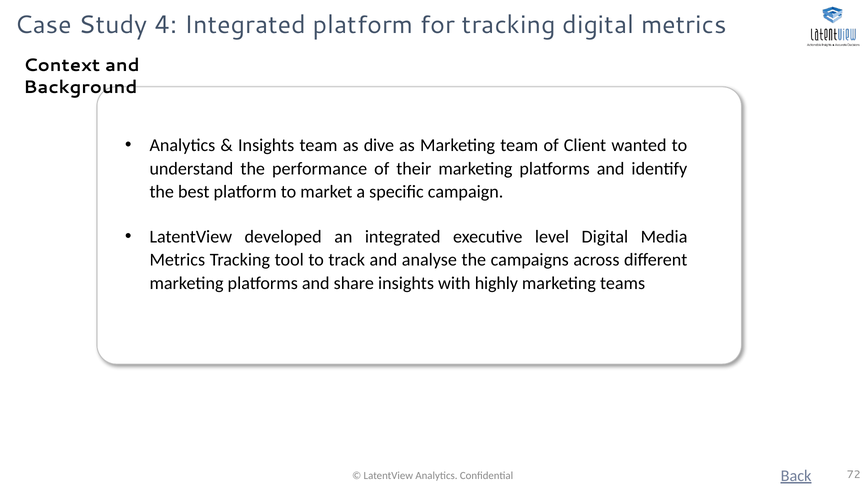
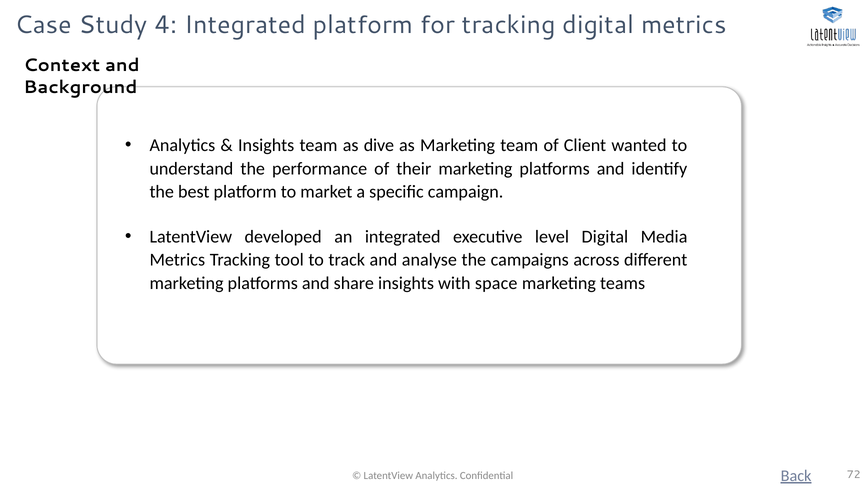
highly: highly -> space
